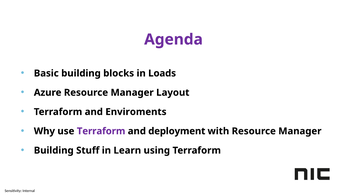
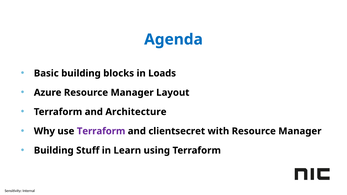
Agenda colour: purple -> blue
Enviroments: Enviroments -> Architecture
deployment: deployment -> clientsecret
